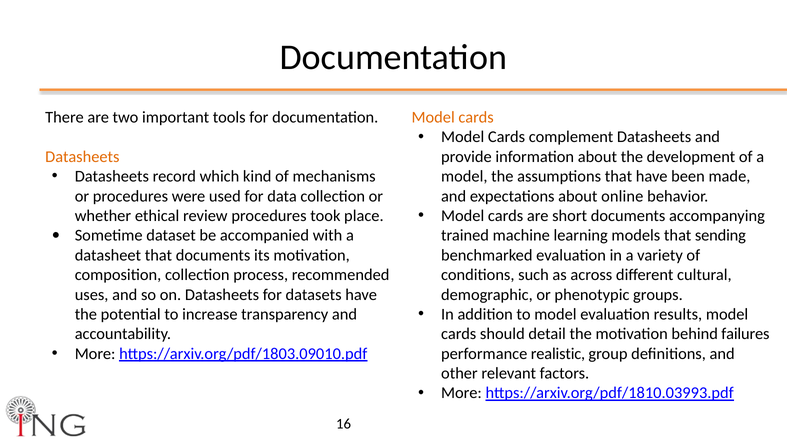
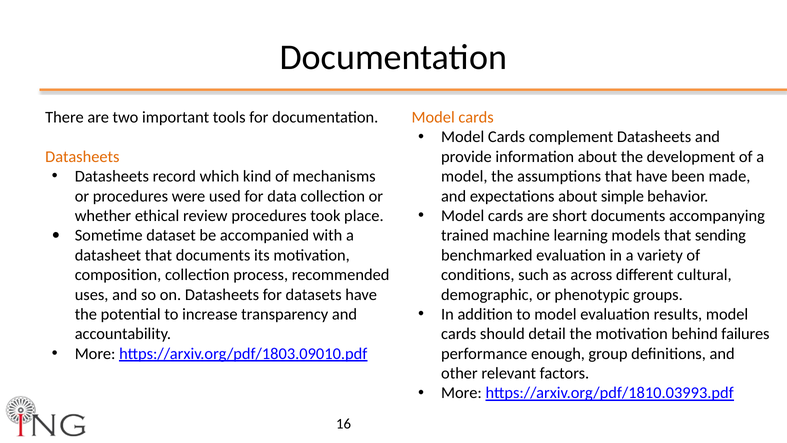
online: online -> simple
realistic: realistic -> enough
